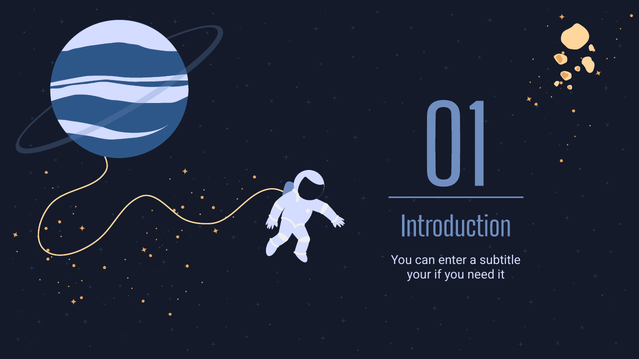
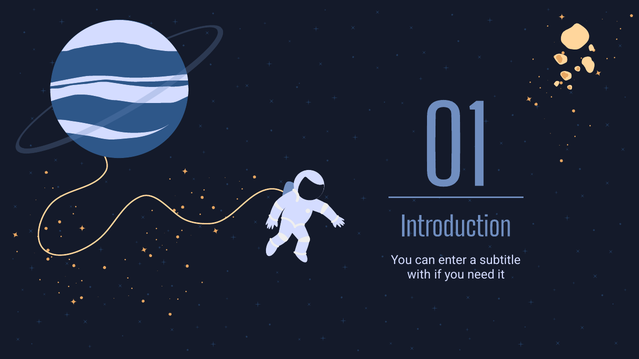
your: your -> with
